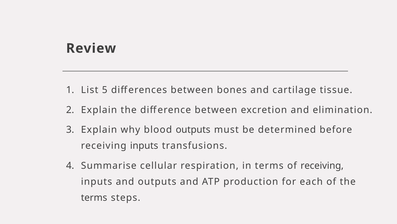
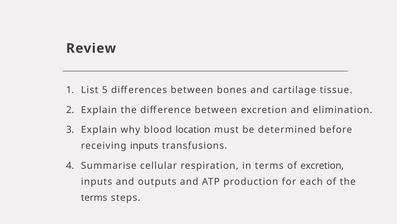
blood outputs: outputs -> location
of receiving: receiving -> excretion
